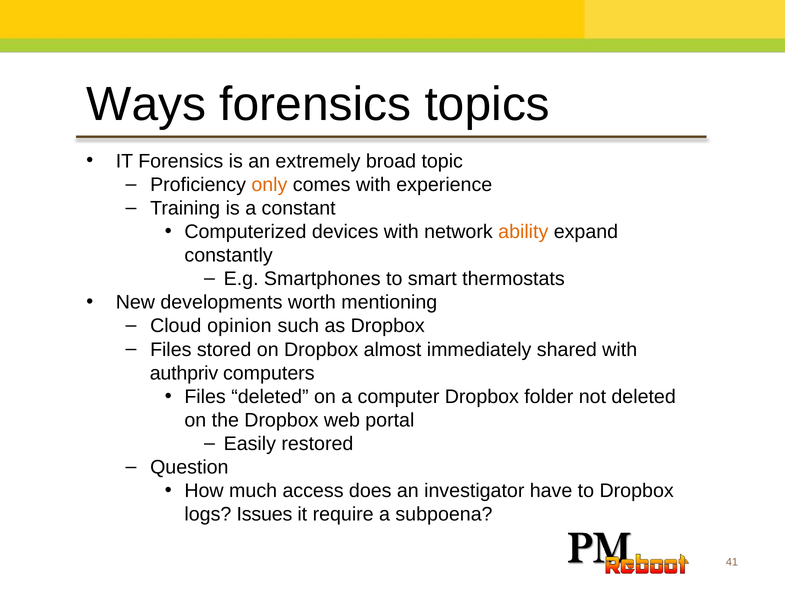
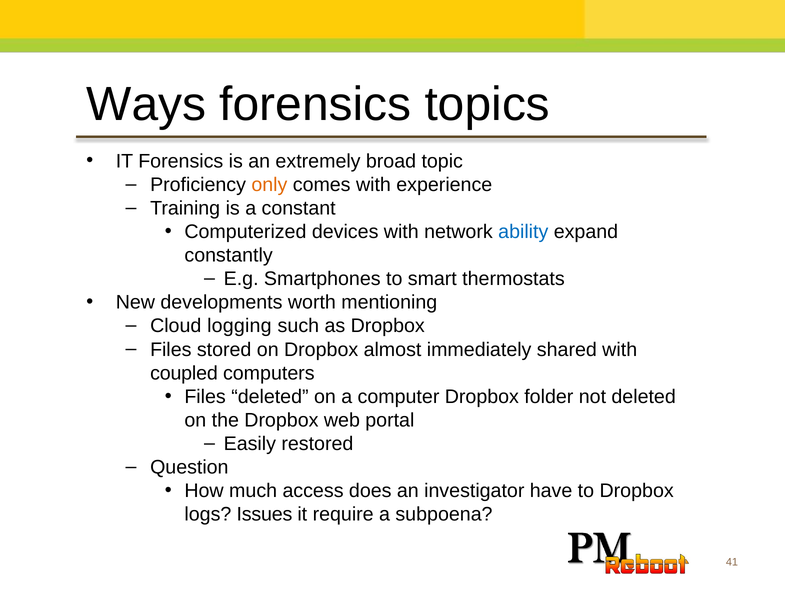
ability colour: orange -> blue
opinion: opinion -> logging
authpriv: authpriv -> coupled
